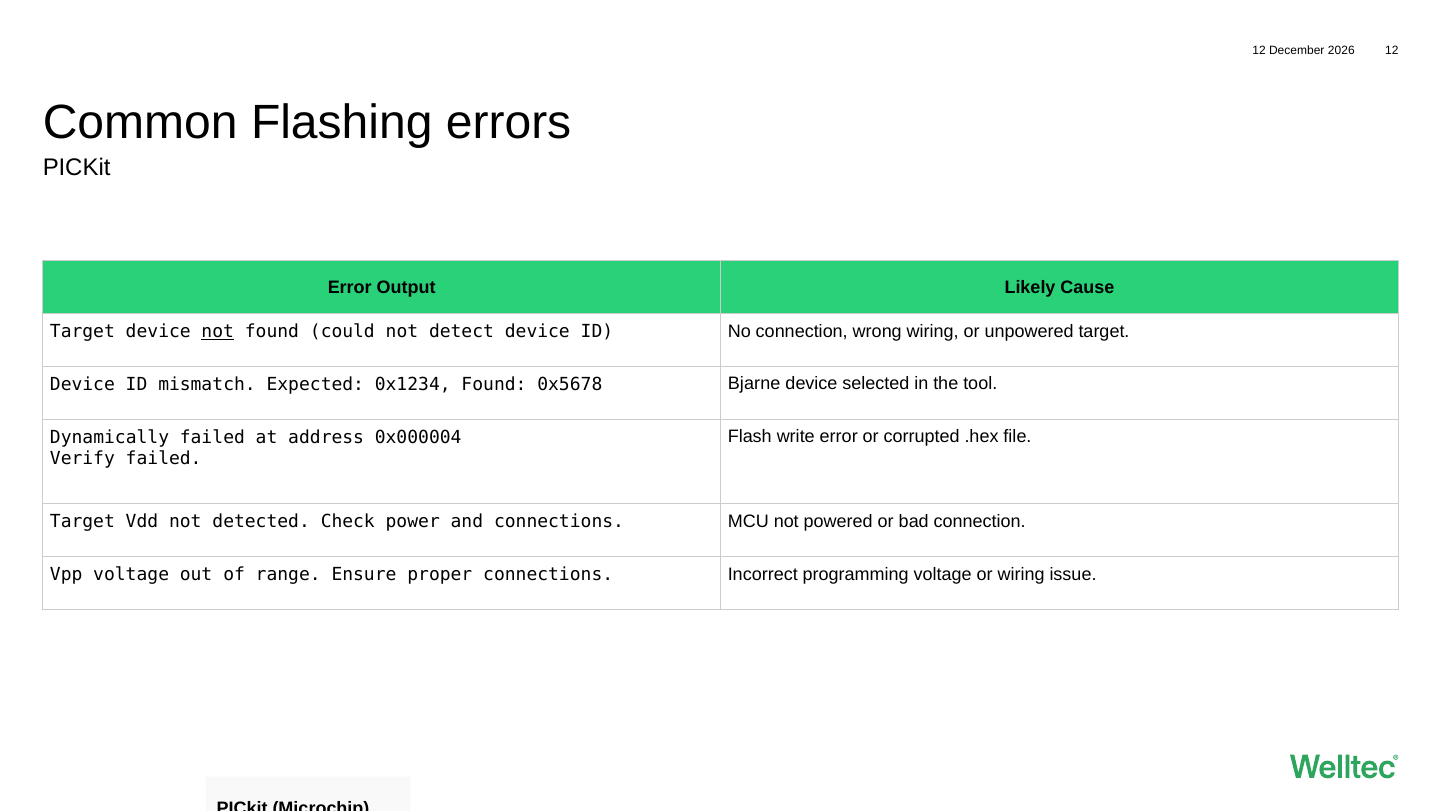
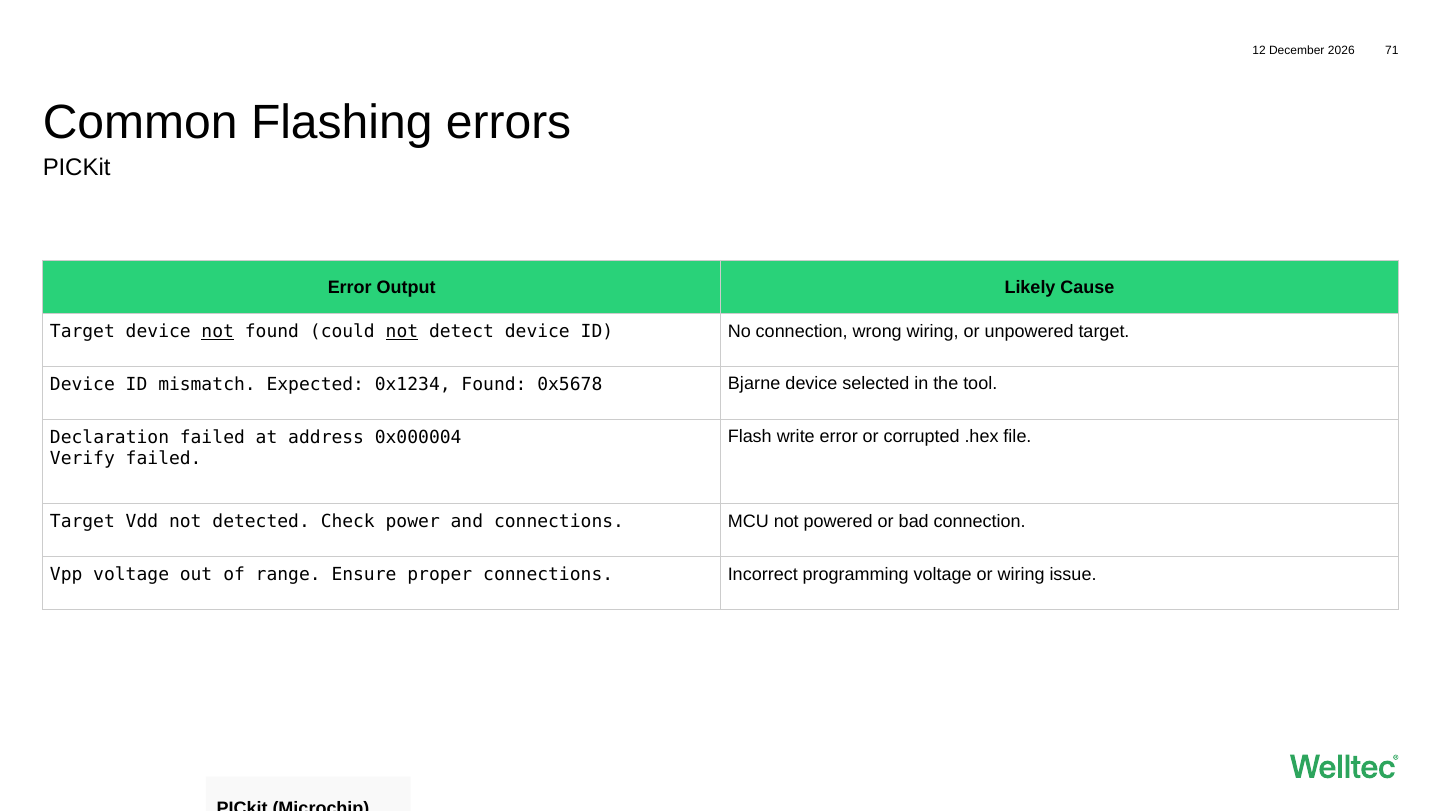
12 at (1392, 51): 12 -> 71
not at (402, 331) underline: none -> present
Dynamically: Dynamically -> Declaration
